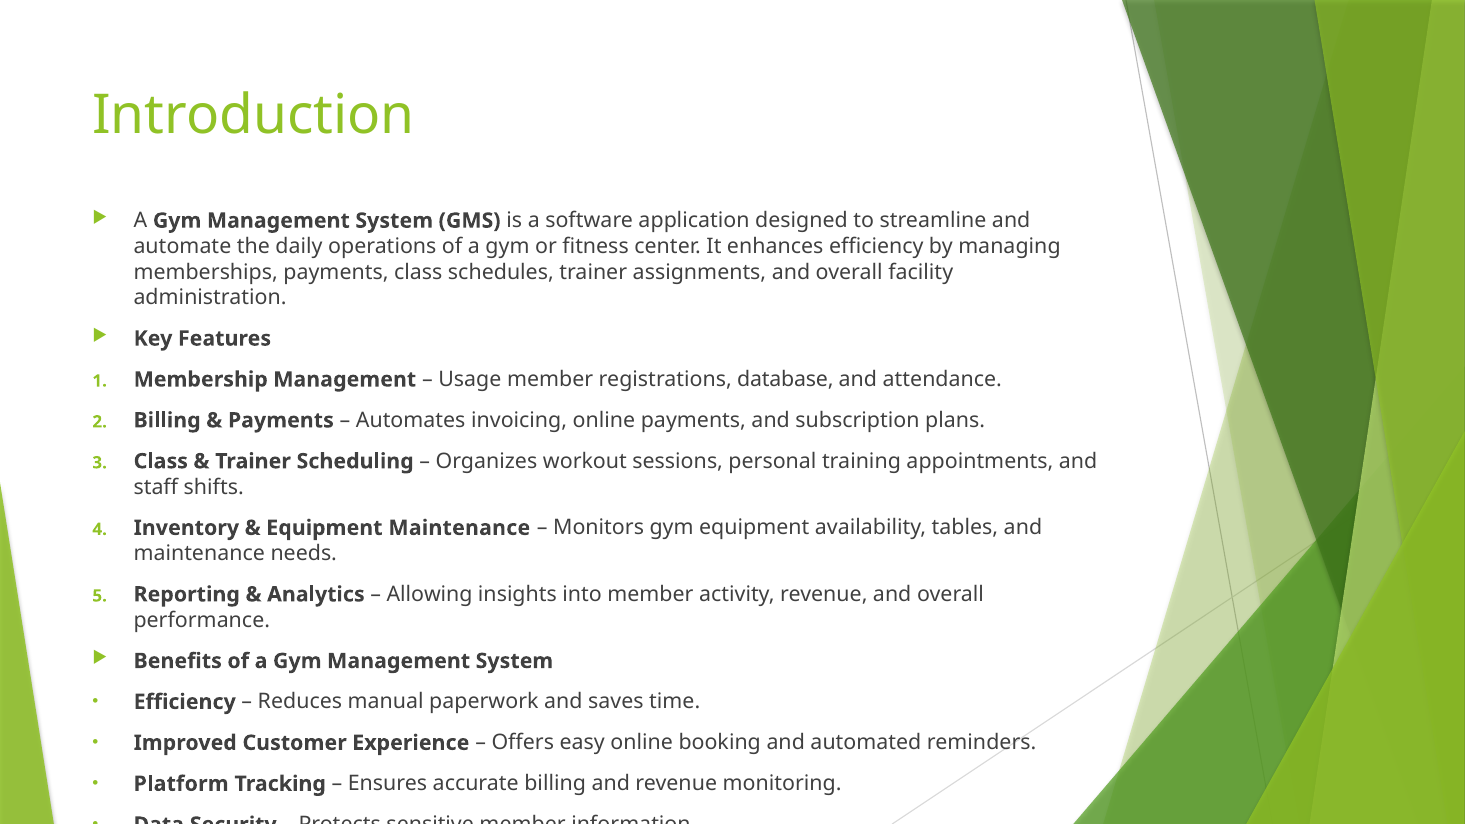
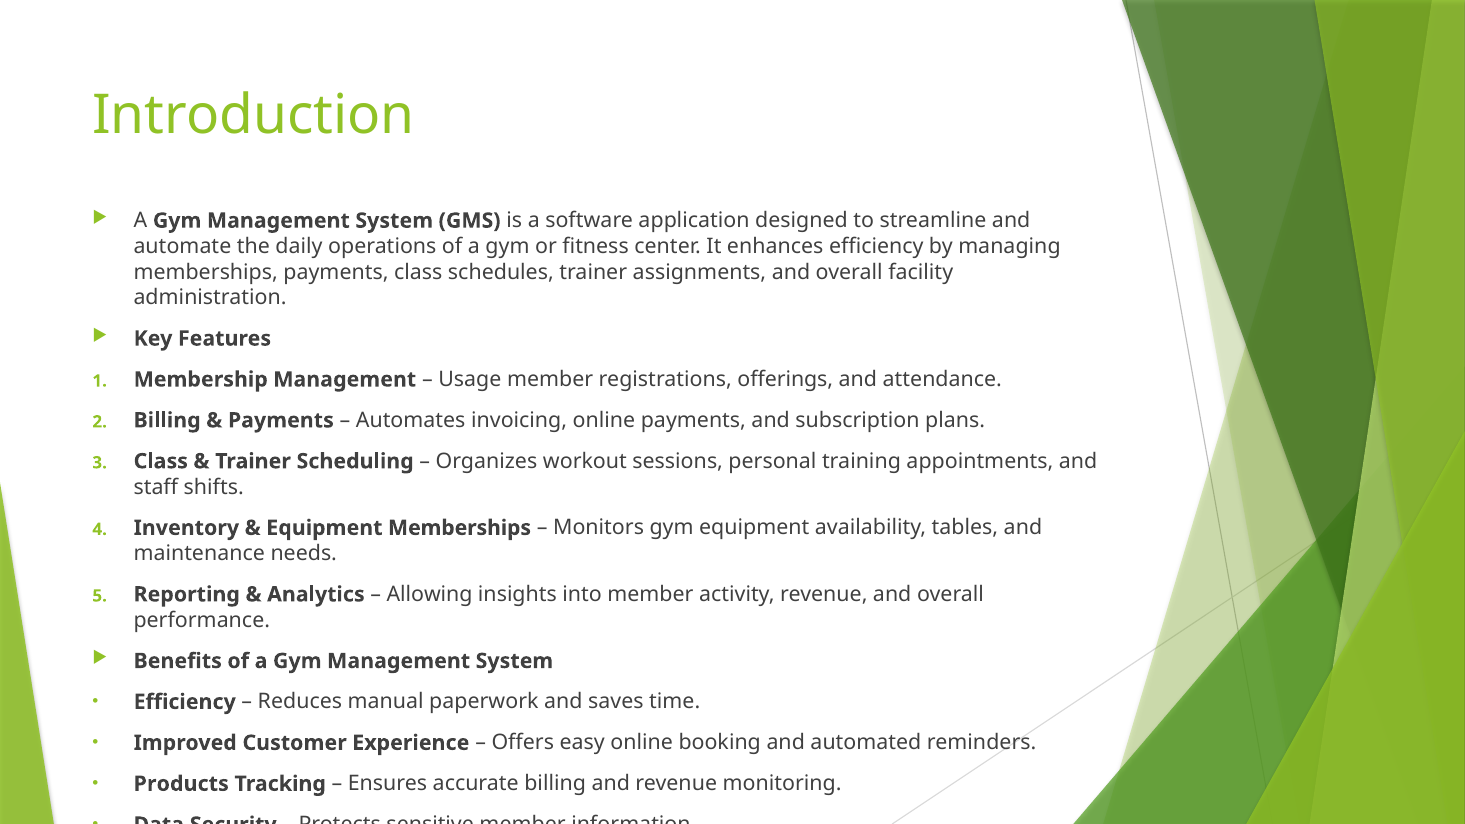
database: database -> offerings
Equipment Maintenance: Maintenance -> Memberships
Platform: Platform -> Products
